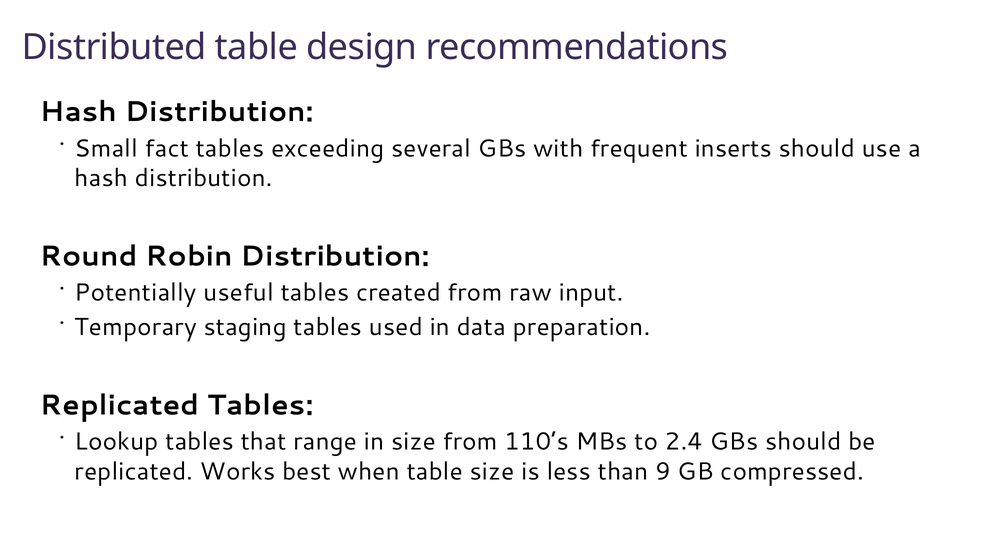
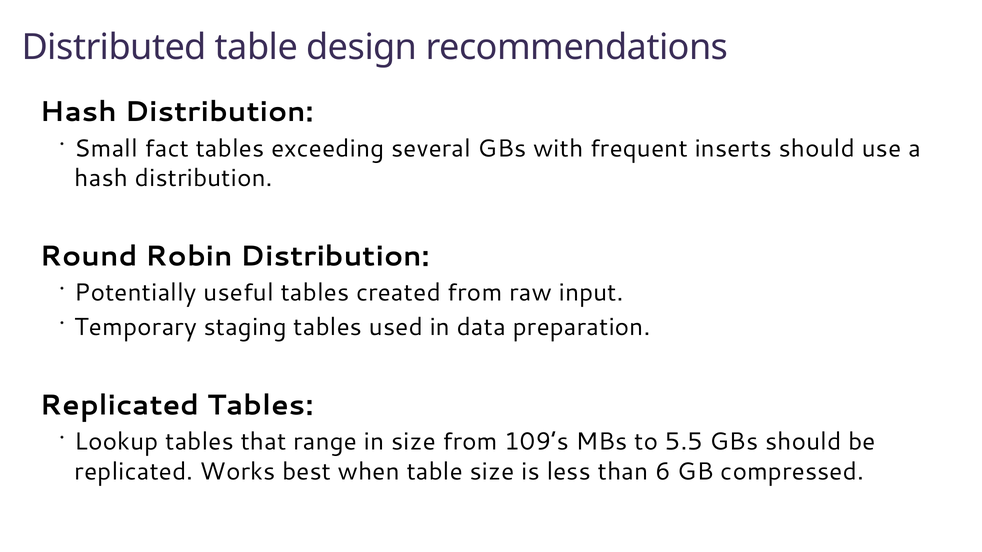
110’s: 110’s -> 109’s
2.4: 2.4 -> 5.5
9: 9 -> 6
